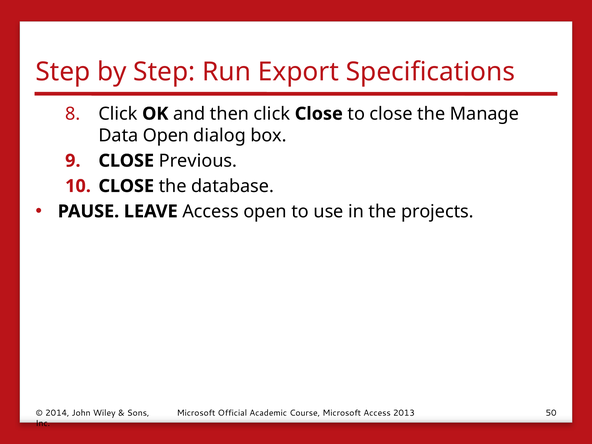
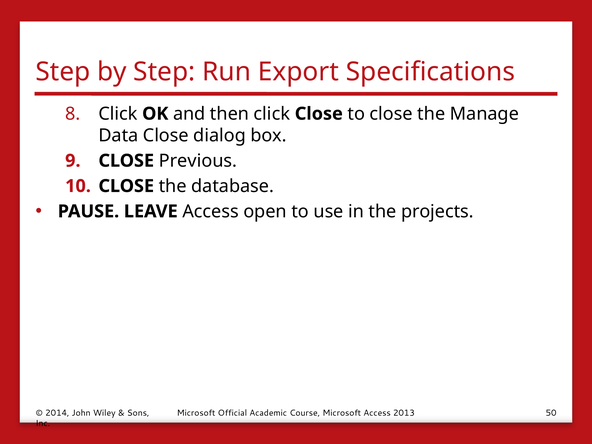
Data Open: Open -> Close
